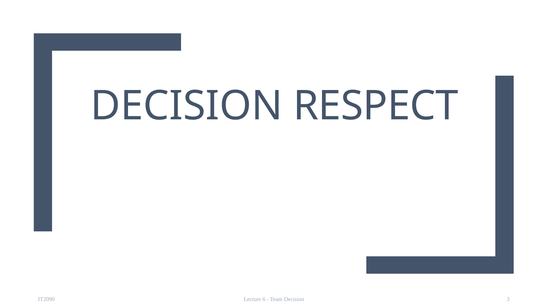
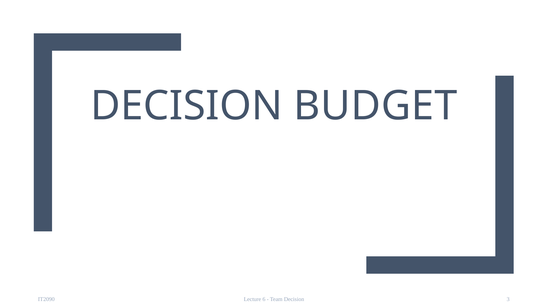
RESPECT: RESPECT -> BUDGET
